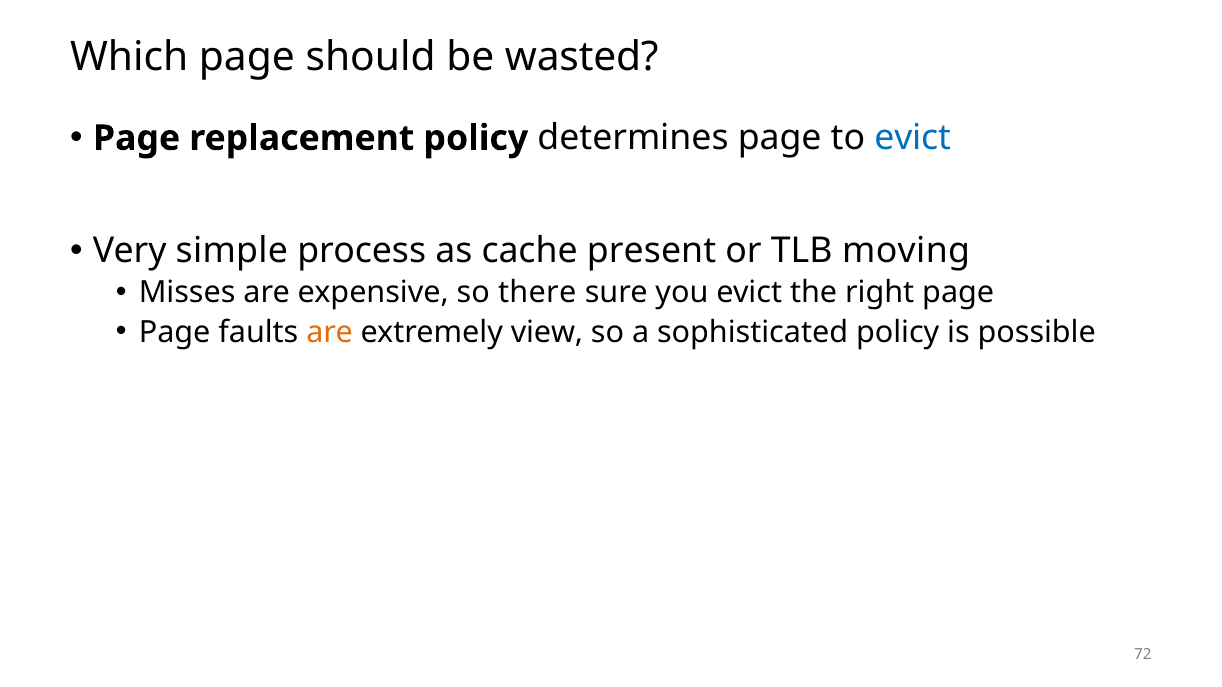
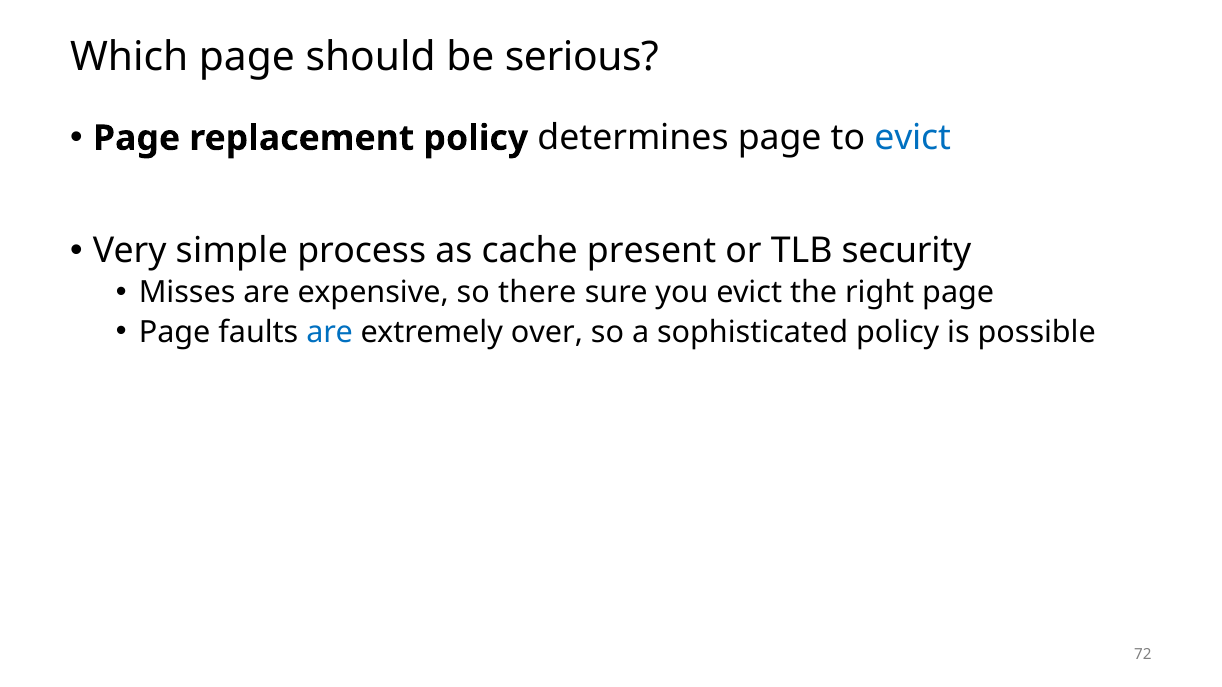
wasted: wasted -> serious
moving: moving -> security
are at (330, 332) colour: orange -> blue
view: view -> over
